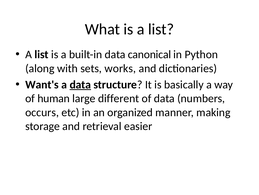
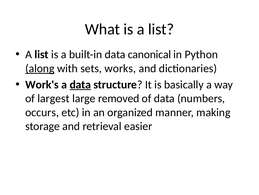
along underline: none -> present
Want's: Want's -> Work's
human: human -> largest
different: different -> removed
